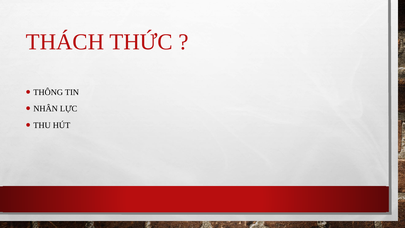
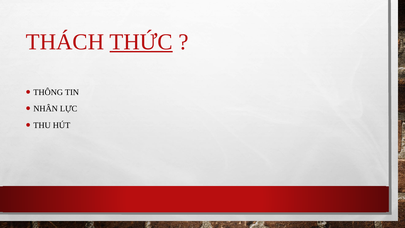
THỨC underline: none -> present
